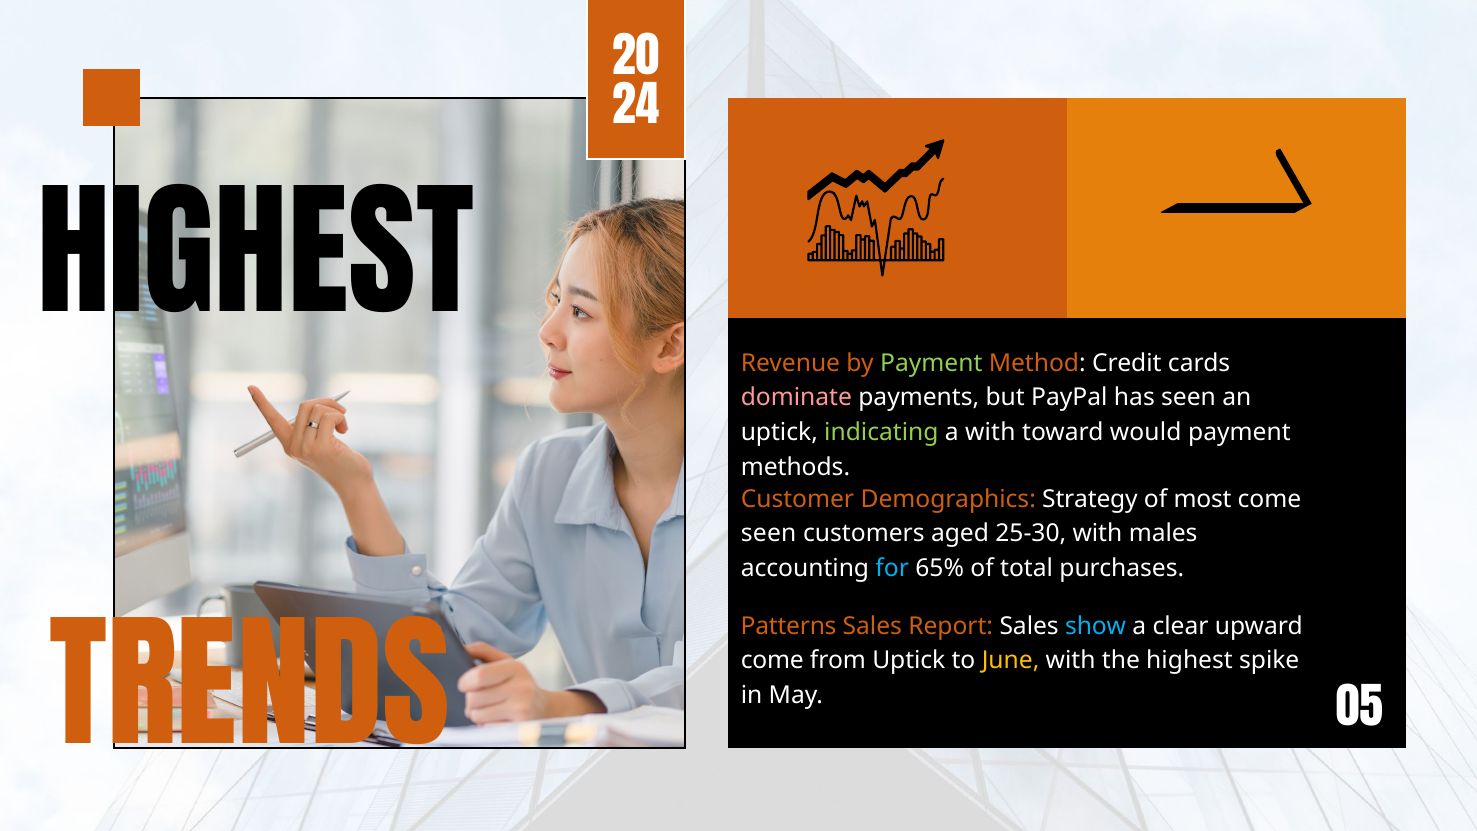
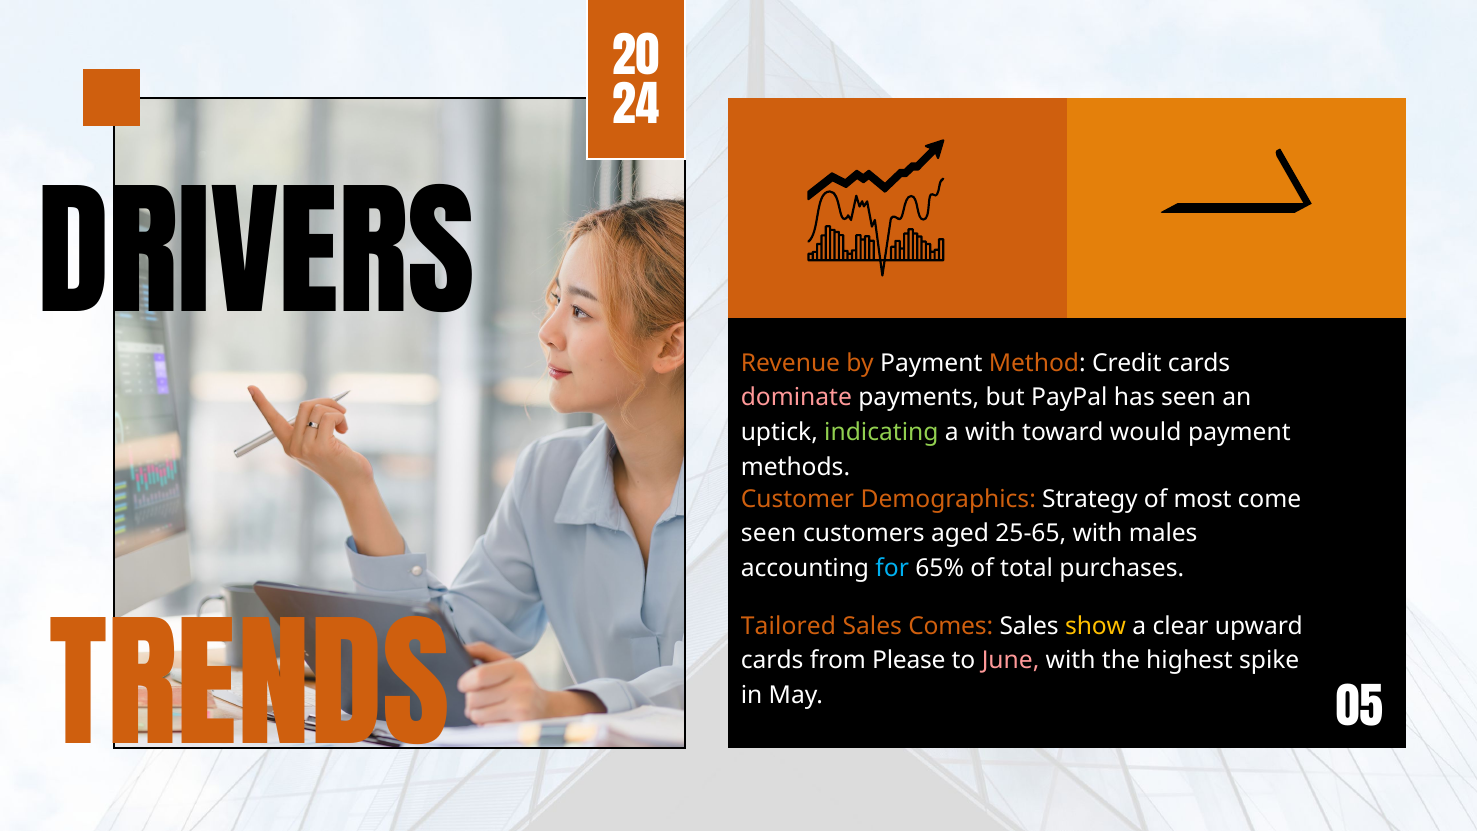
HIGHEST at (256, 263): HIGHEST -> DRIVERS
Payment at (931, 363) colour: light green -> white
25-30: 25-30 -> 25-65
Patterns: Patterns -> Tailored
Report: Report -> Comes
show colour: light blue -> yellow
come at (772, 660): come -> cards
from Uptick: Uptick -> Please
June colour: yellow -> pink
